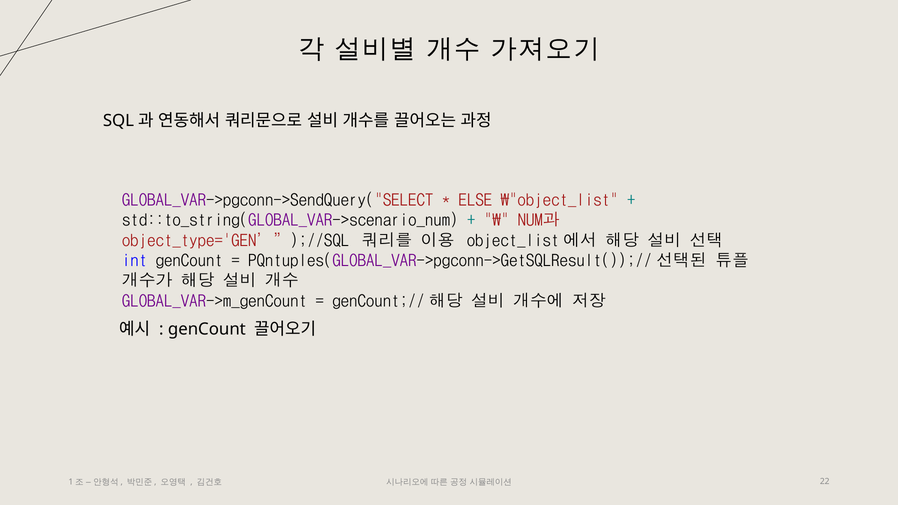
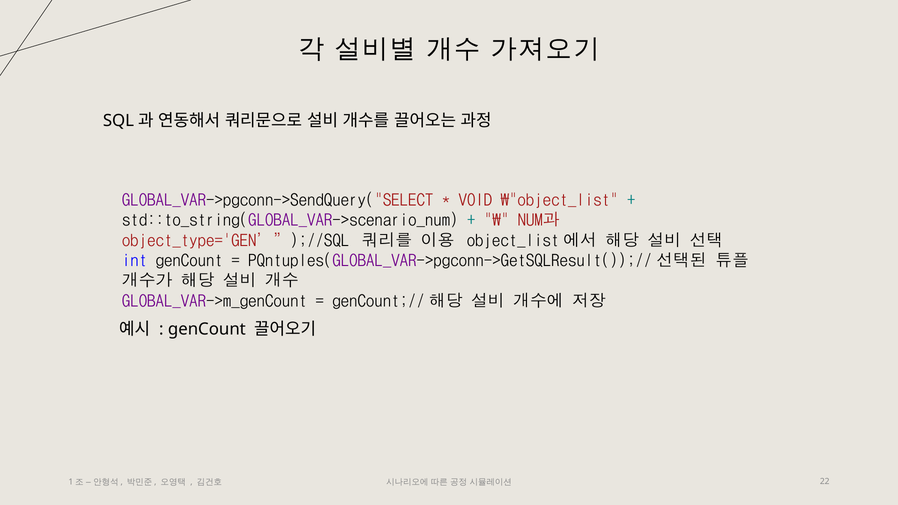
ELSE: ELSE -> VOID
